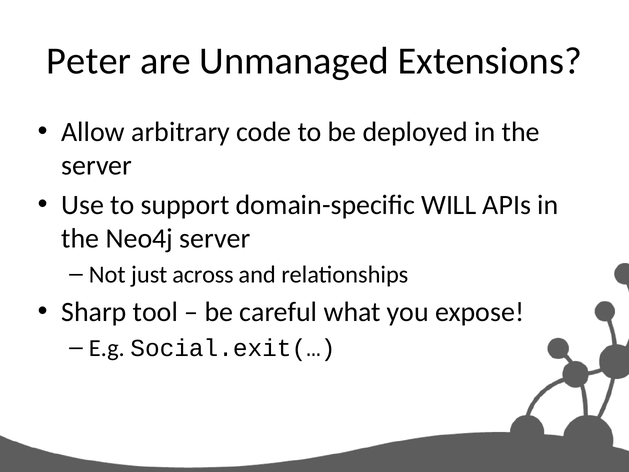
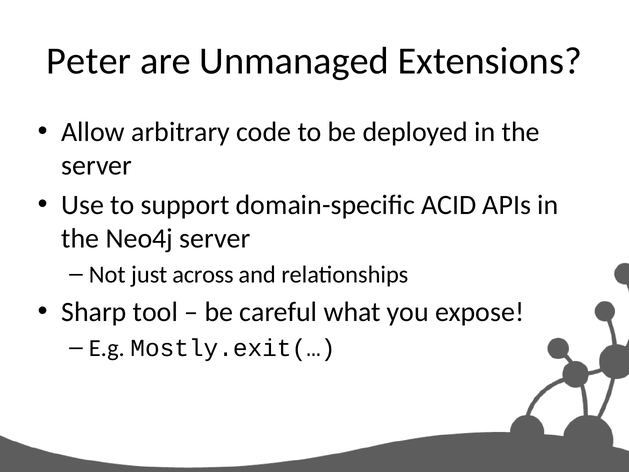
WILL: WILL -> ACID
Social.exit(…: Social.exit(… -> Mostly.exit(…
